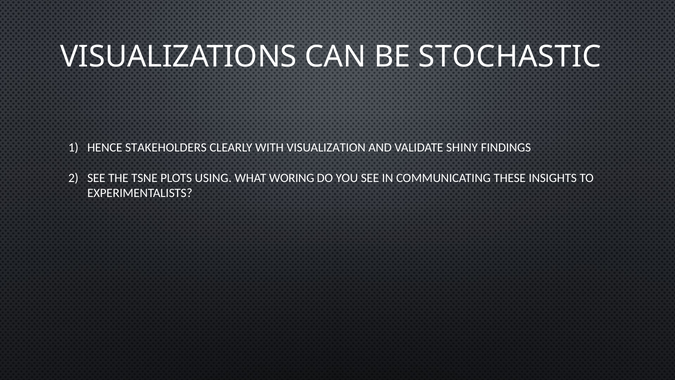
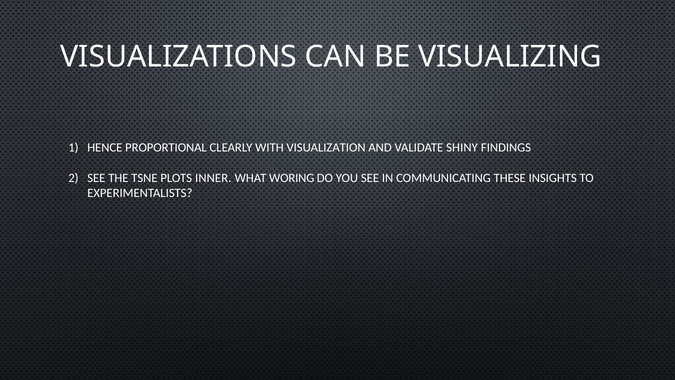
STOCHASTIC: STOCHASTIC -> VISUALIZING
STAKEHOLDERS: STAKEHOLDERS -> PROPORTIONAL
USING: USING -> INNER
